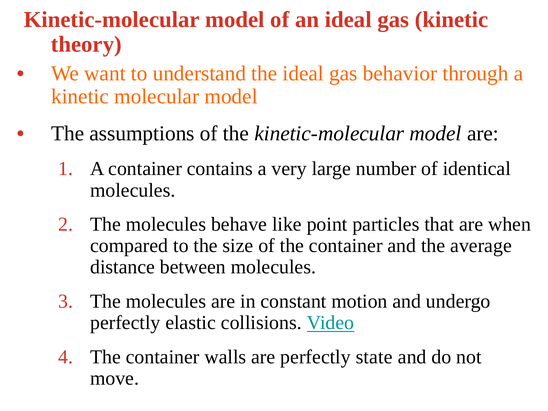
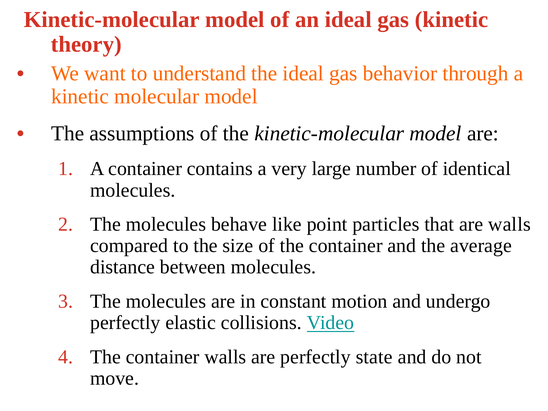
are when: when -> walls
